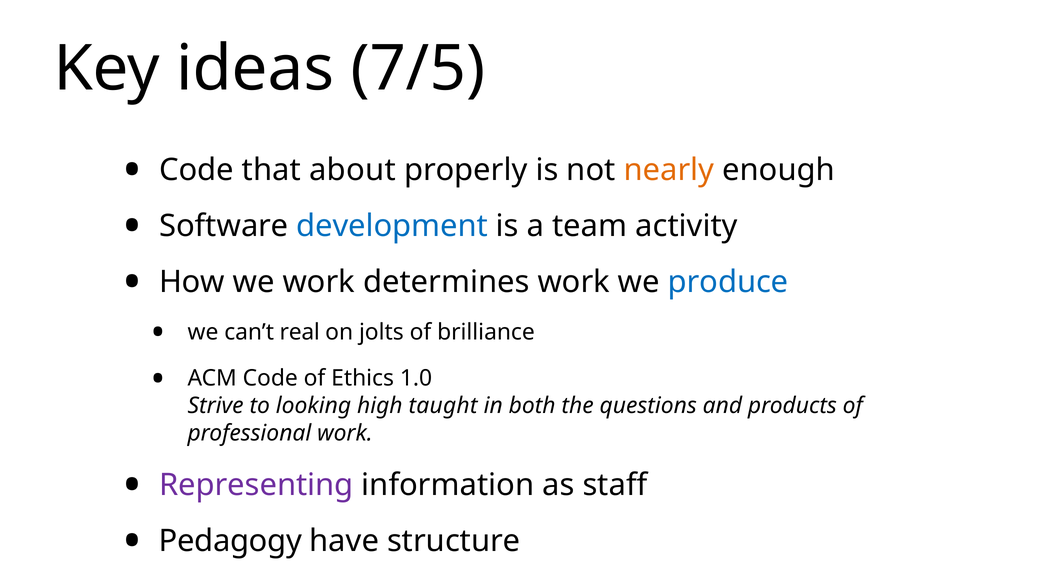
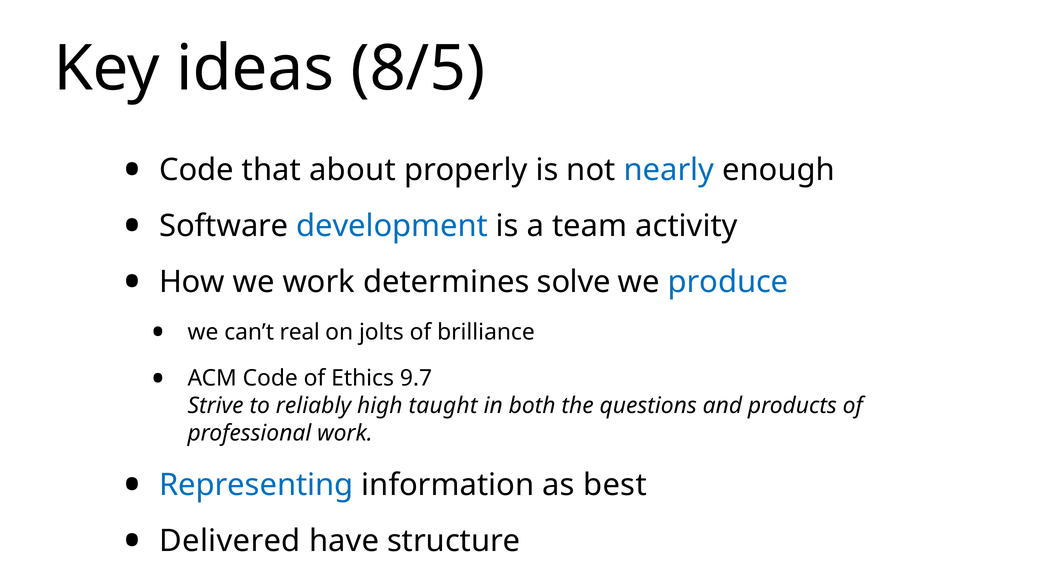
7/5: 7/5 -> 8/5
nearly colour: orange -> blue
determines work: work -> solve
1.0: 1.0 -> 9.7
looking: looking -> reliably
Representing colour: purple -> blue
staff: staff -> best
Pedagogy: Pedagogy -> Delivered
